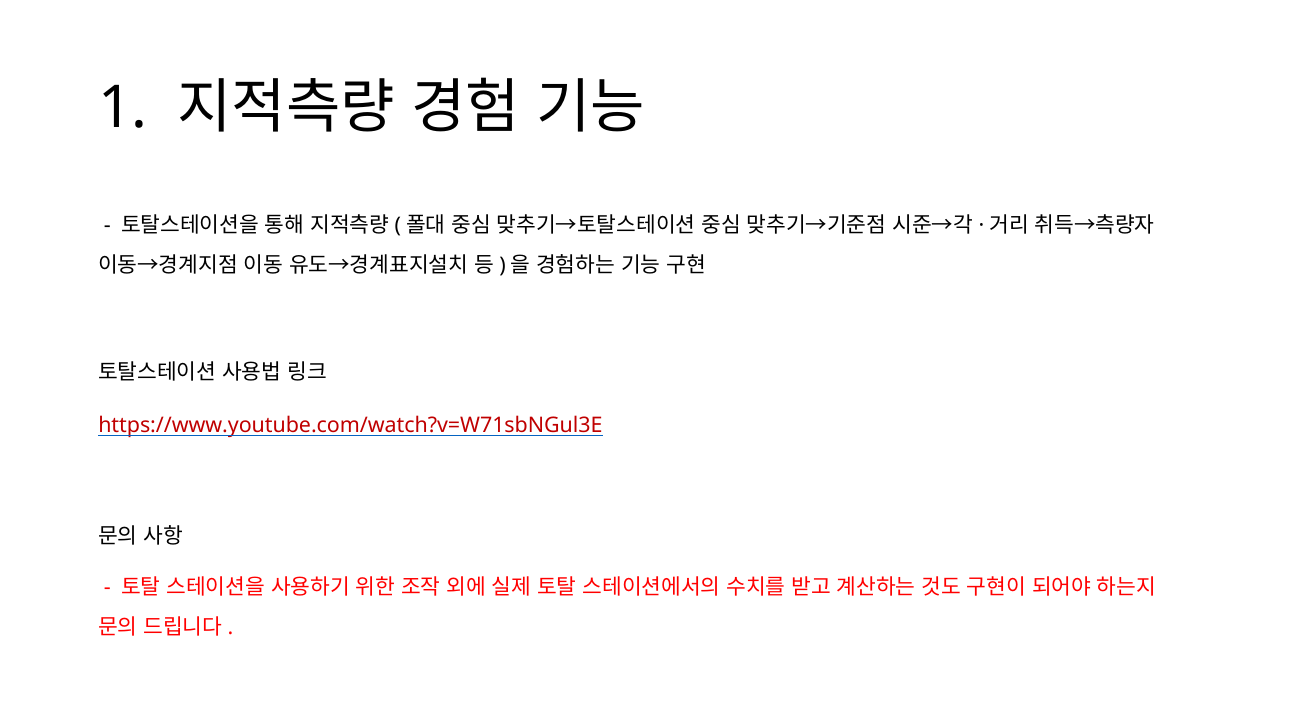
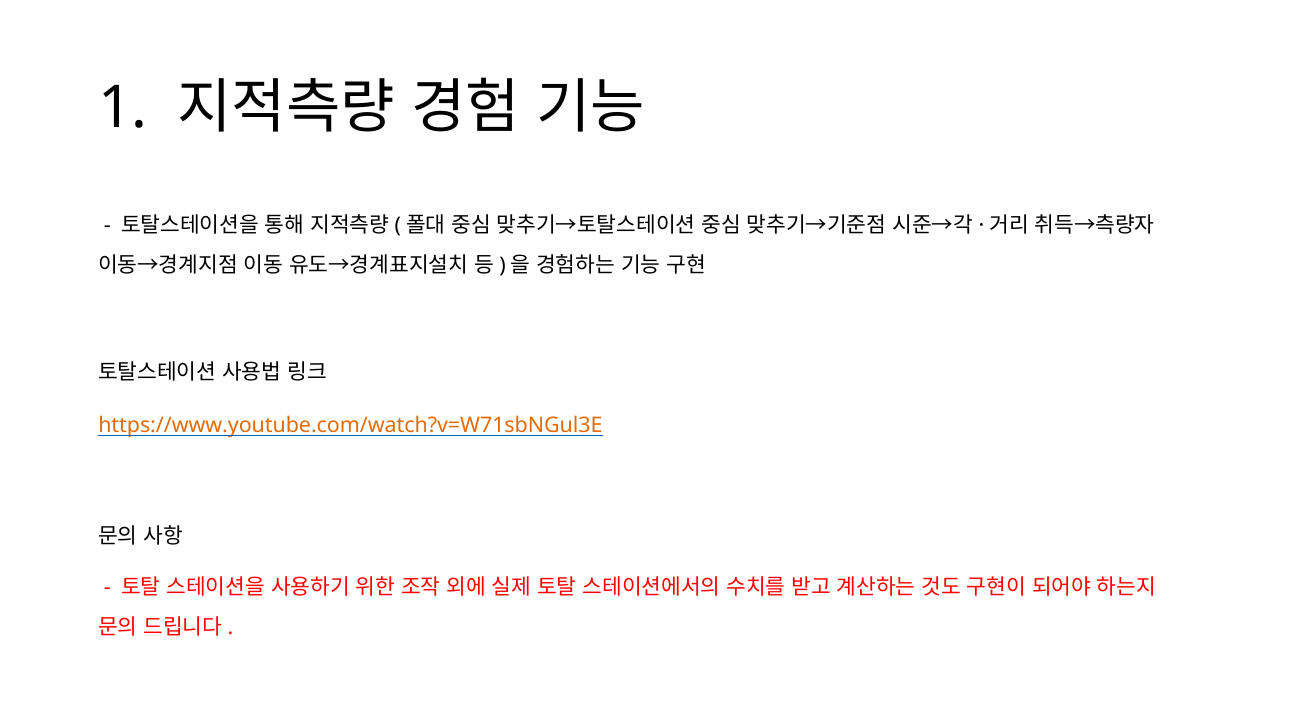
https://www.youtube.com/watch?v=W71sbNGul3E colour: red -> orange
